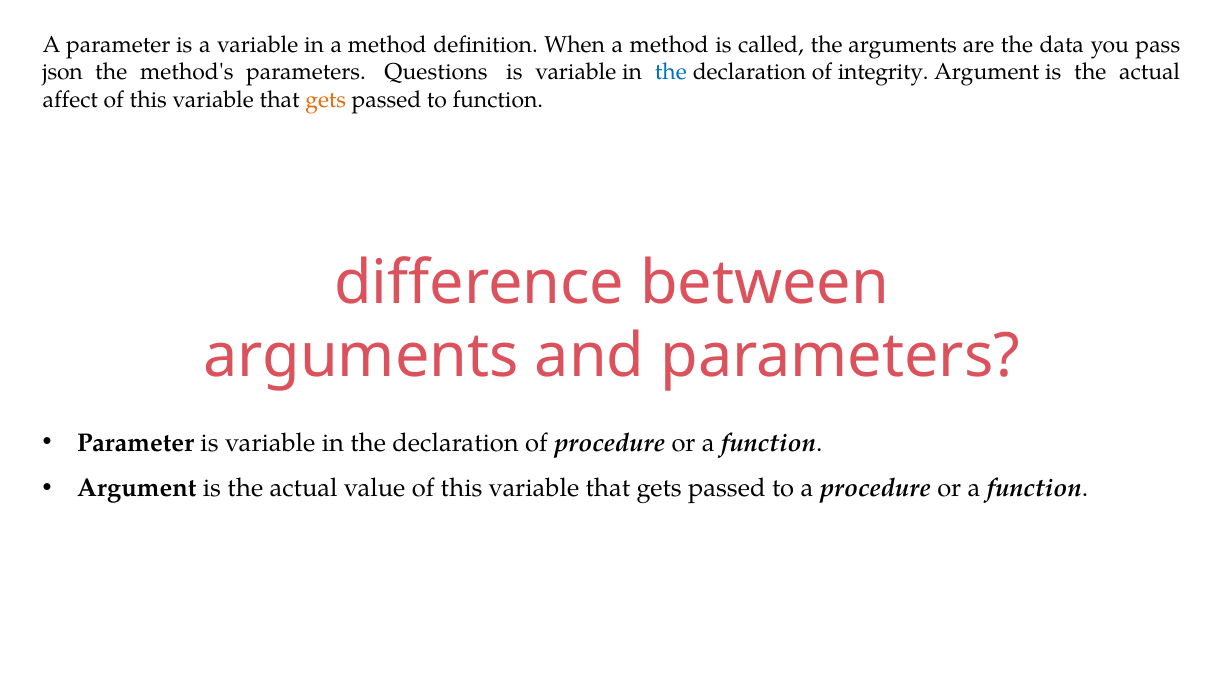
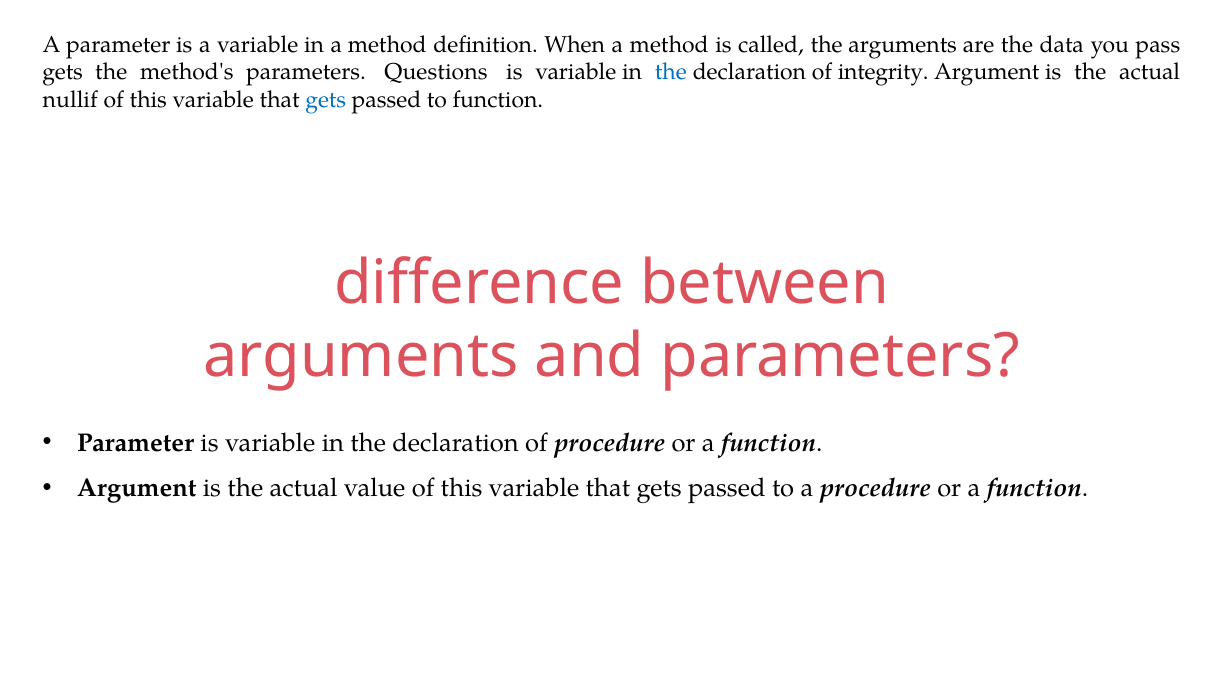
json at (63, 72): json -> gets
affect: affect -> nullif
gets at (326, 100) colour: orange -> blue
